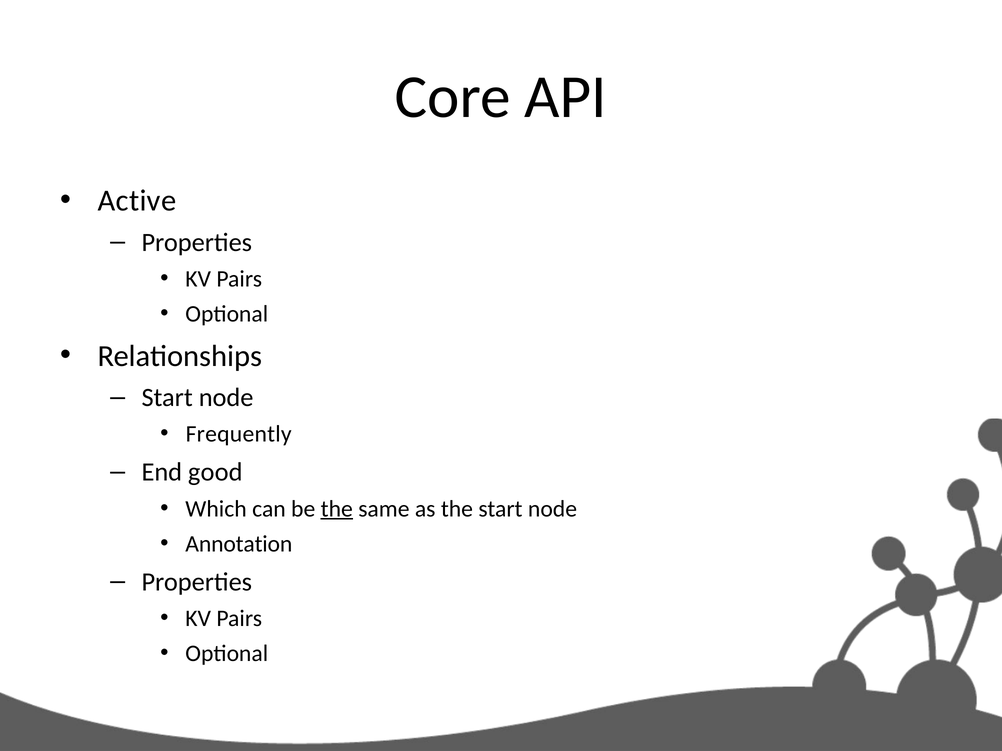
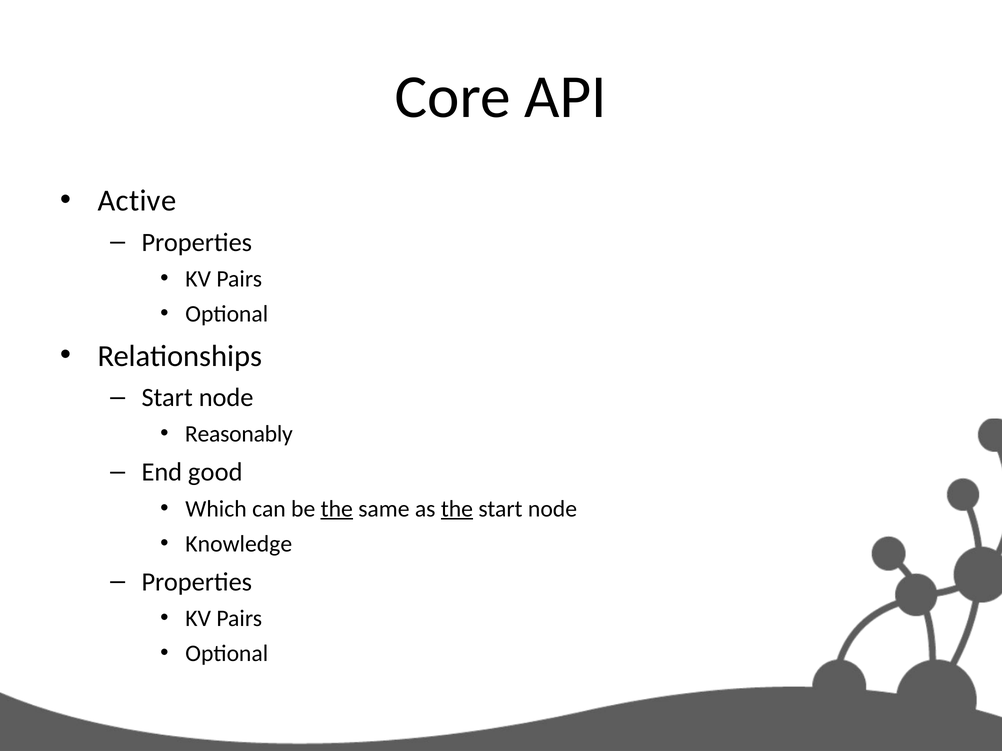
Frequently: Frequently -> Reasonably
the at (457, 509) underline: none -> present
Annotation: Annotation -> Knowledge
